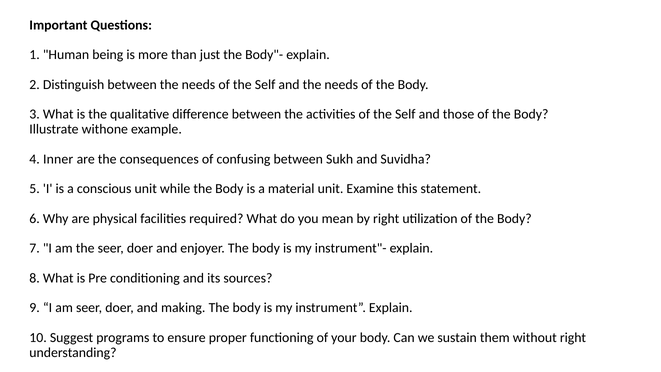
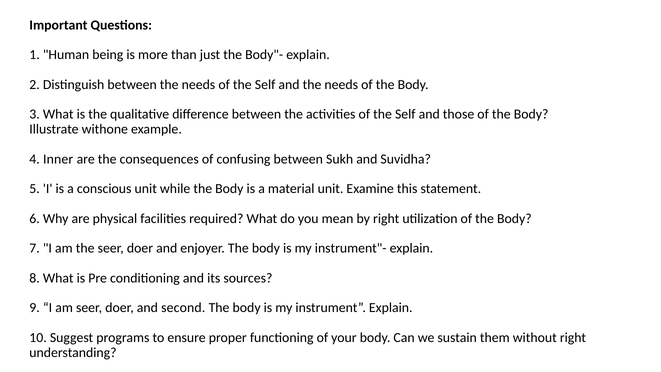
making: making -> second
